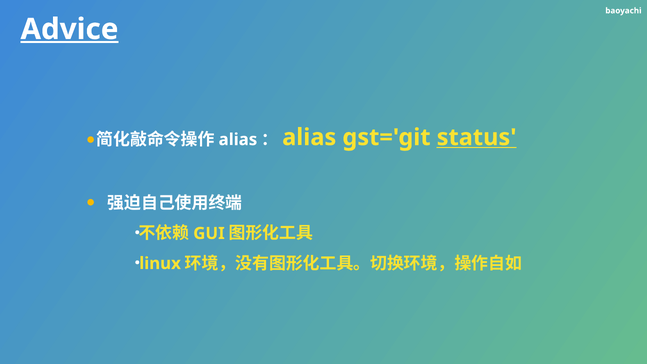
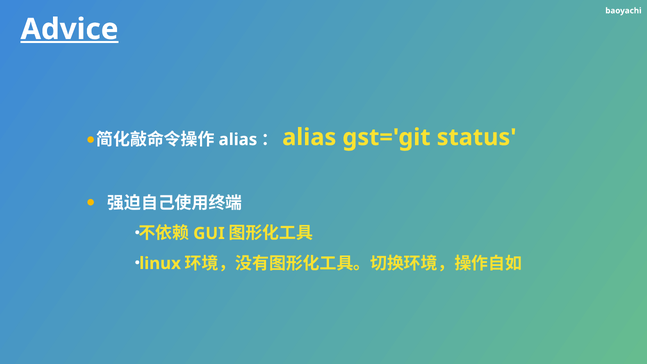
status underline: present -> none
